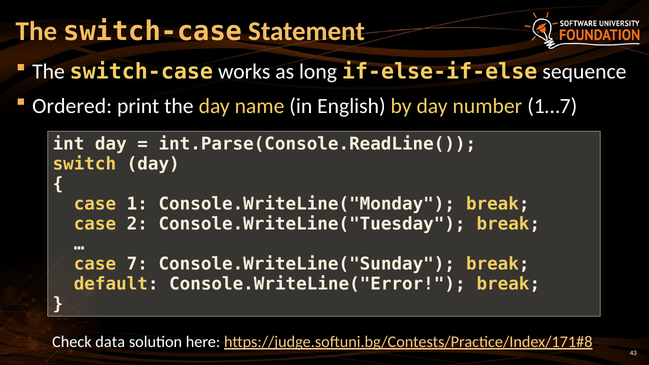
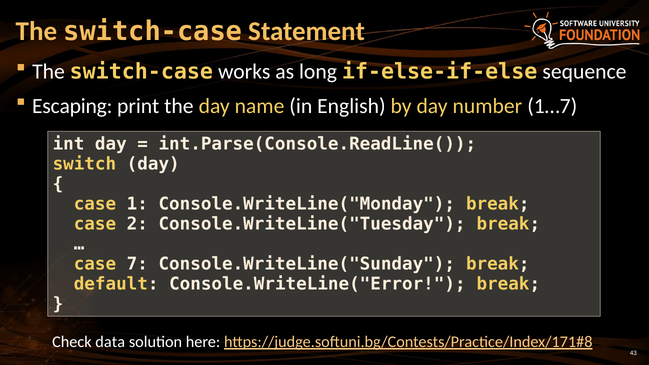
Ordered: Ordered -> Escaping
